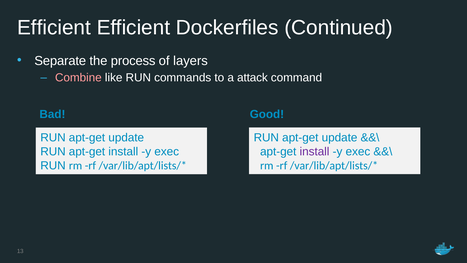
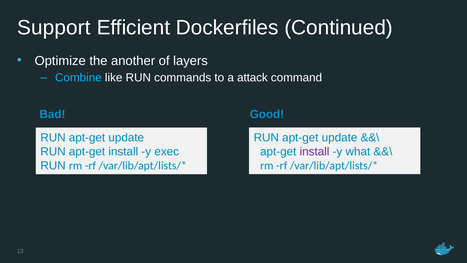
Efficient at (54, 28): Efficient -> Support
Separate: Separate -> Optimize
process: process -> another
Combine colour: pink -> light blue
exec at (358, 151): exec -> what
